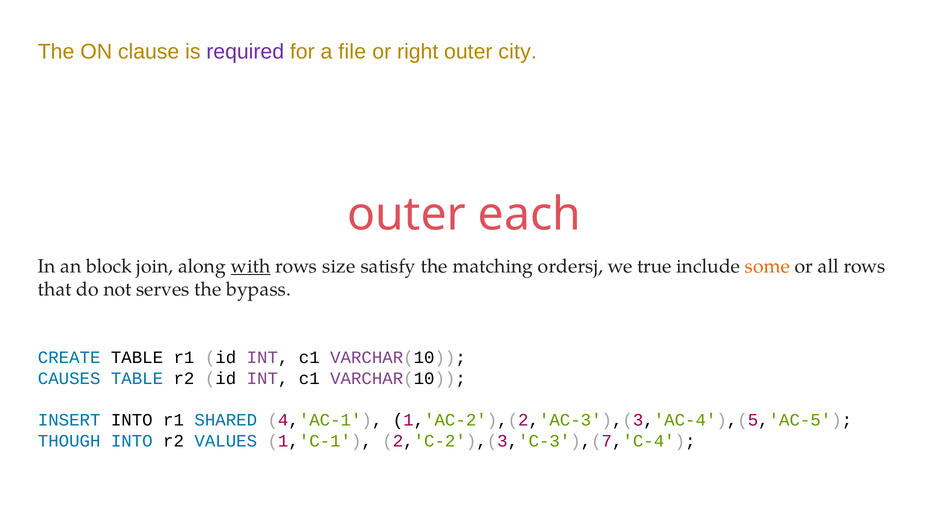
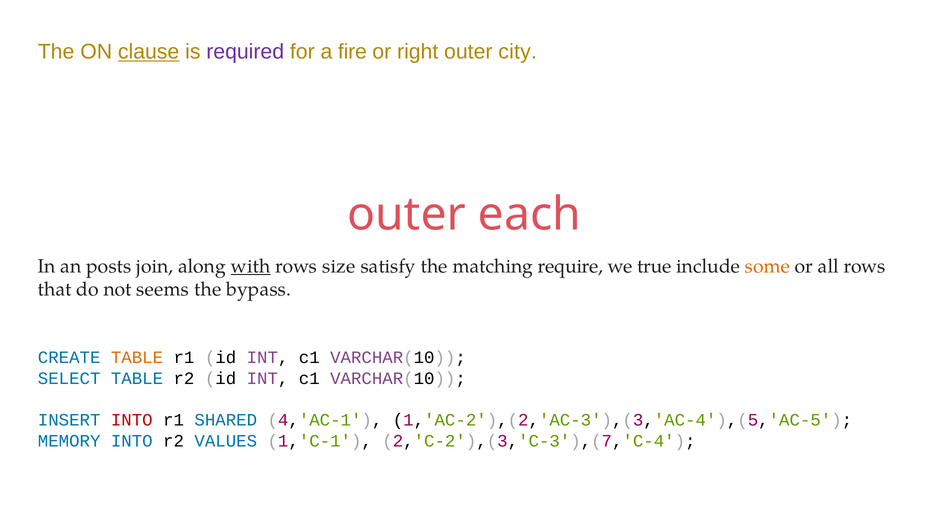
clause underline: none -> present
file: file -> fire
block: block -> posts
ordersj: ordersj -> require
serves: serves -> seems
TABLE at (137, 358) colour: black -> orange
CAUSES: CAUSES -> SELECT
INTO at (132, 420) colour: black -> red
THOUGH: THOUGH -> MEMORY
